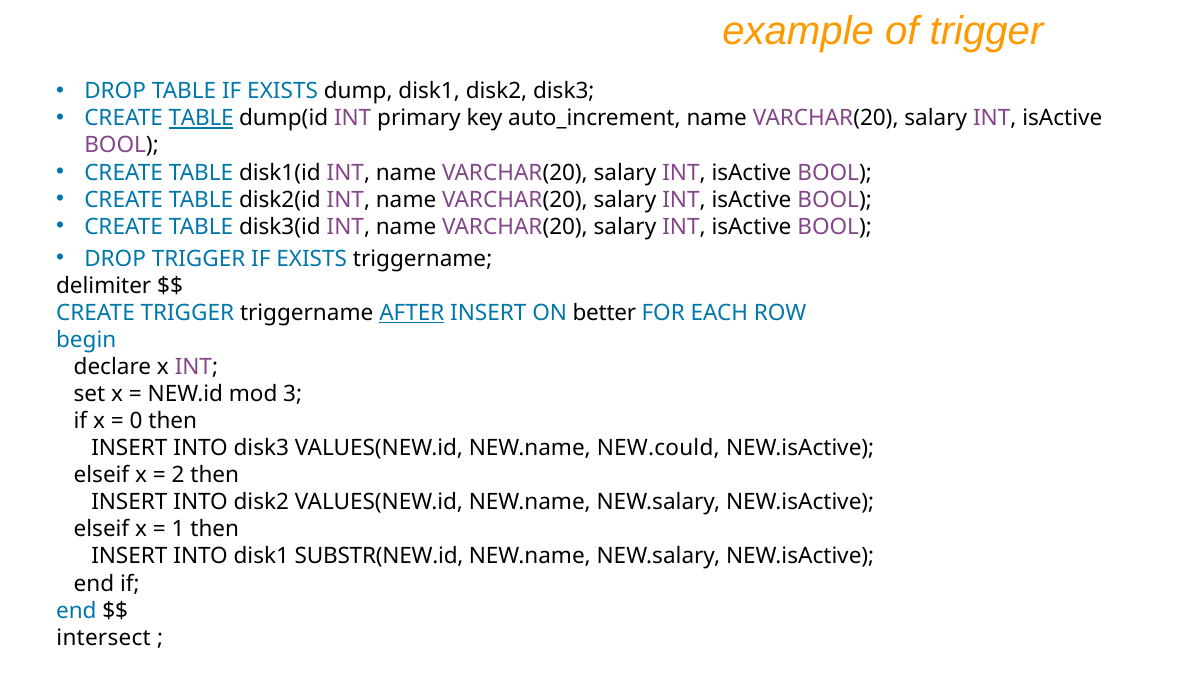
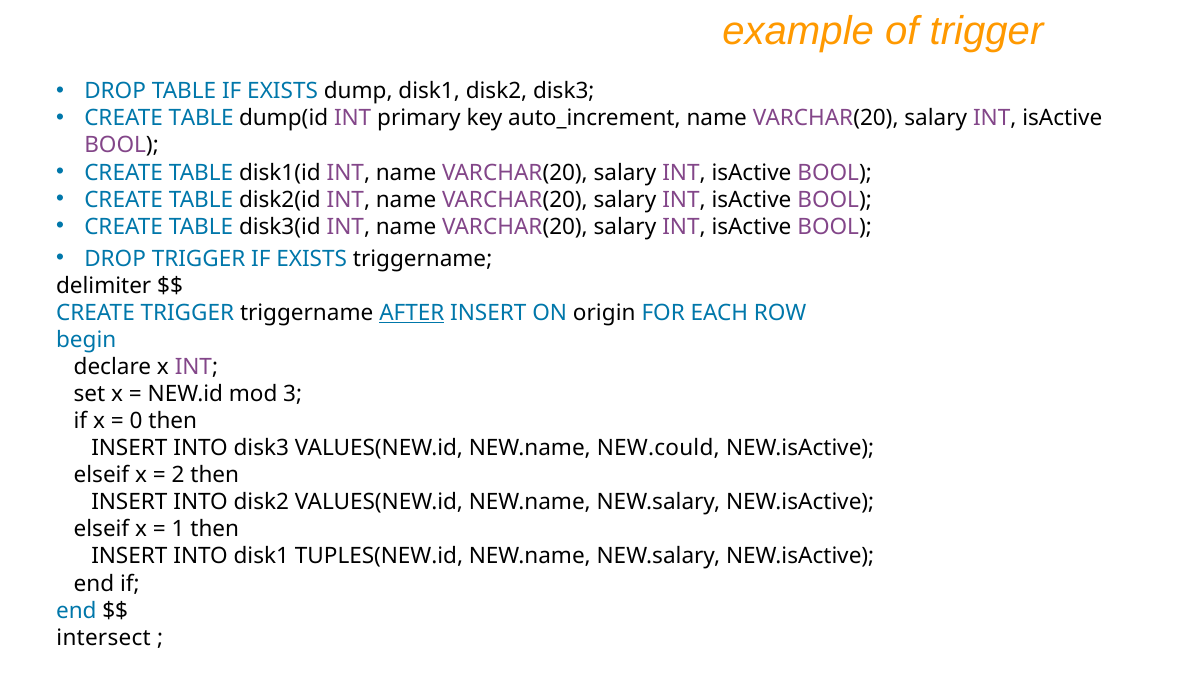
TABLE at (201, 118) underline: present -> none
better: better -> origin
SUBSTR(NEW.id: SUBSTR(NEW.id -> TUPLES(NEW.id
